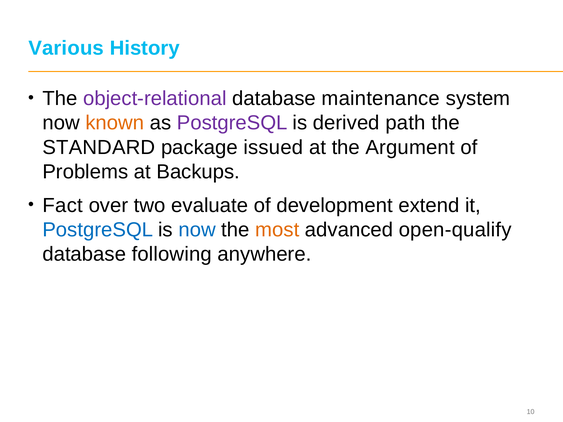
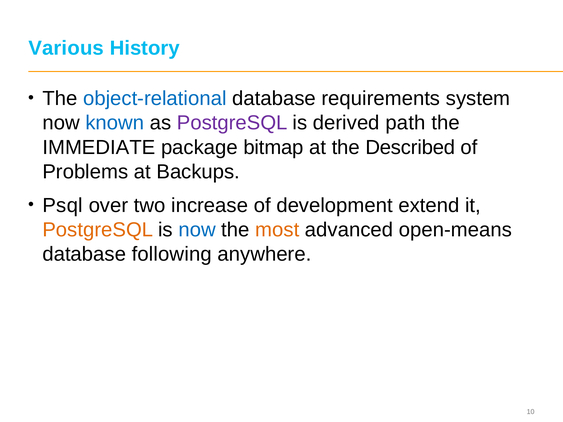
object-relational colour: purple -> blue
maintenance: maintenance -> requirements
known colour: orange -> blue
STANDARD: STANDARD -> IMMEDIATE
issued: issued -> bitmap
Argument: Argument -> Described
Fact: Fact -> Psql
evaluate: evaluate -> increase
PostgreSQL at (98, 230) colour: blue -> orange
open-qualify: open-qualify -> open-means
